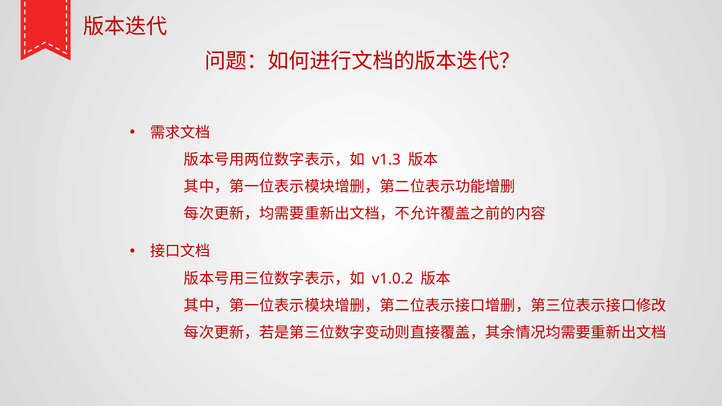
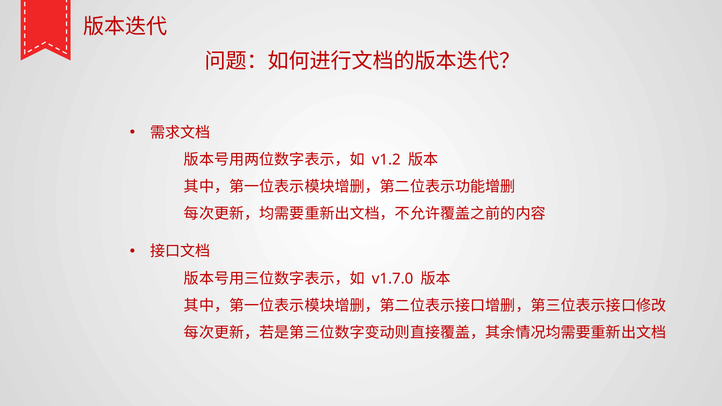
v1.3: v1.3 -> v1.2
v1.0.2: v1.0.2 -> v1.7.0
